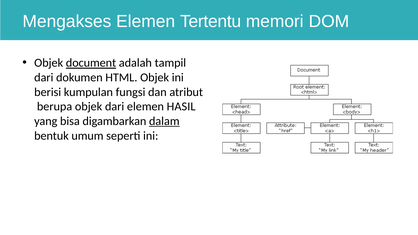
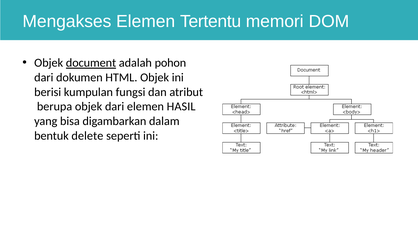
tampil: tampil -> pohon
dalam underline: present -> none
umum: umum -> delete
